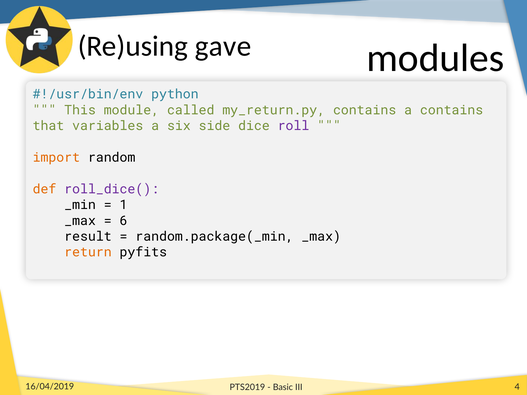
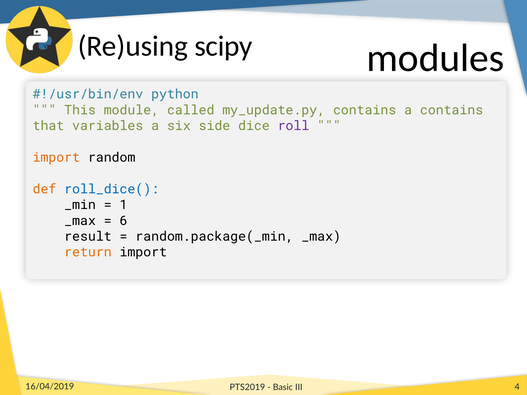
gave: gave -> scipy
my_return.py: my_return.py -> my_update.py
roll_dice( colour: purple -> blue
return pyfits: pyfits -> import
